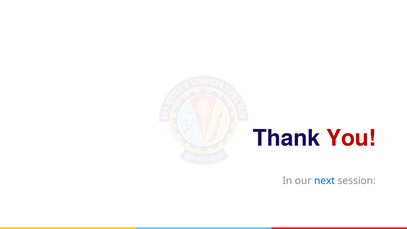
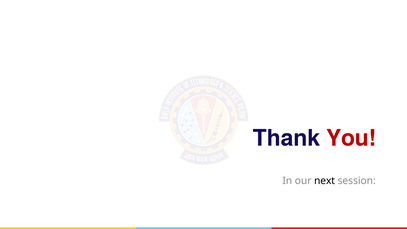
next colour: blue -> black
